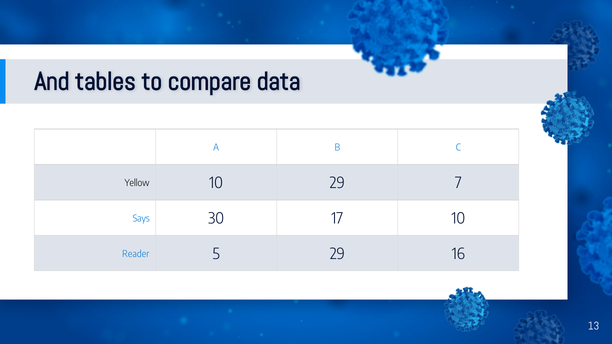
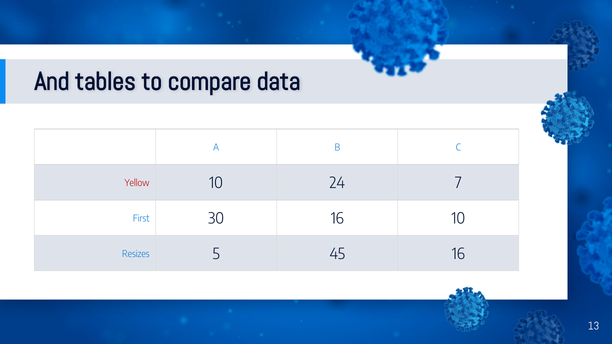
Yellow colour: black -> red
10 29: 29 -> 24
Says: Says -> First
30 17: 17 -> 16
Reader: Reader -> Resizes
5 29: 29 -> 45
